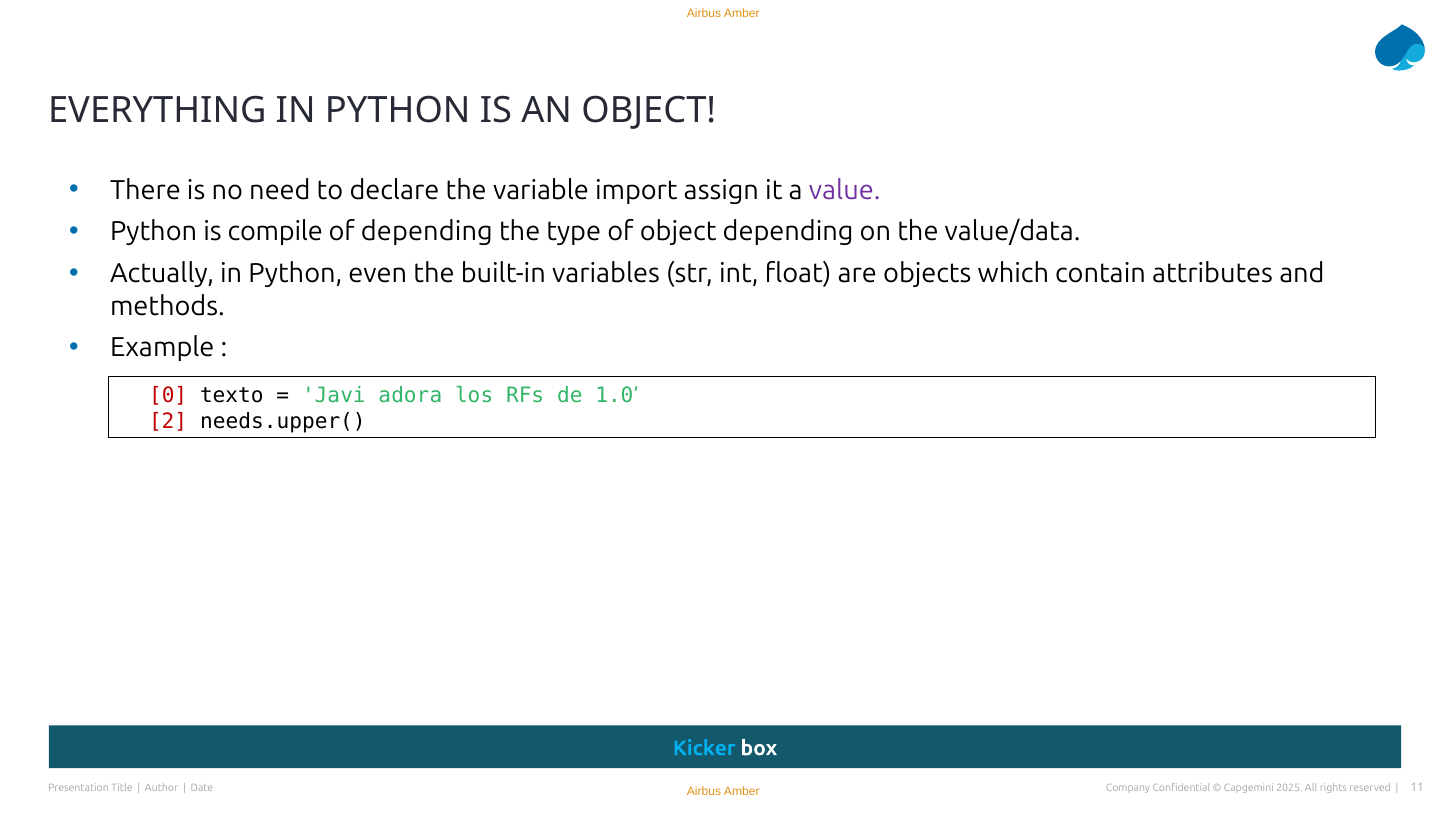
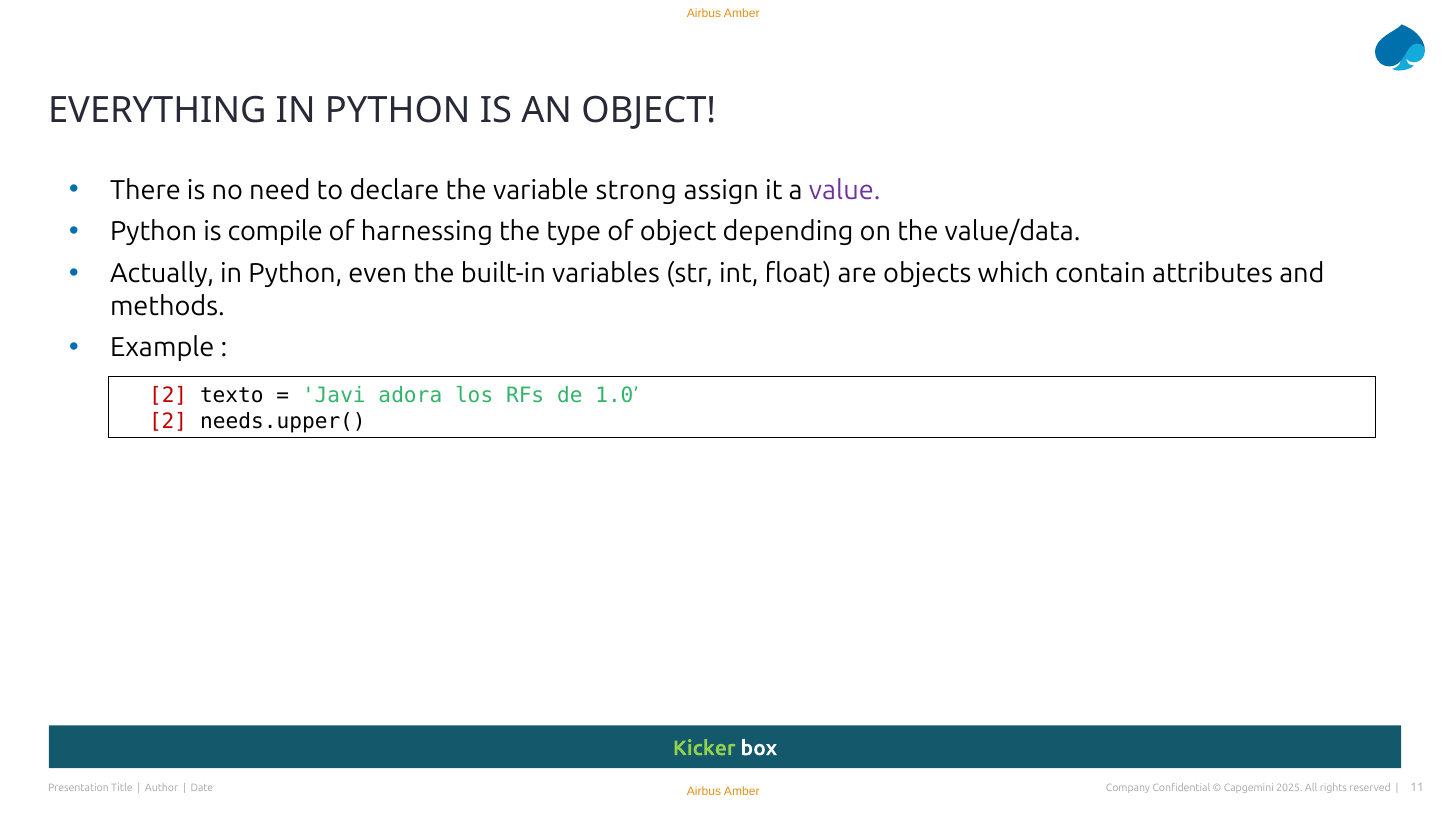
import: import -> strong
of depending: depending -> harnessing
0 at (168, 396): 0 -> 2
Kicker colour: light blue -> light green
